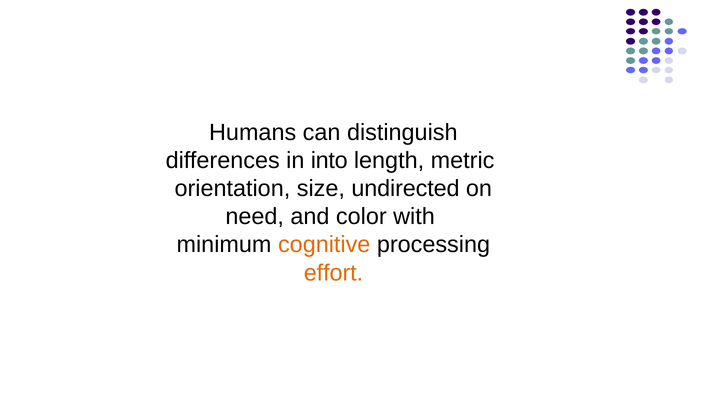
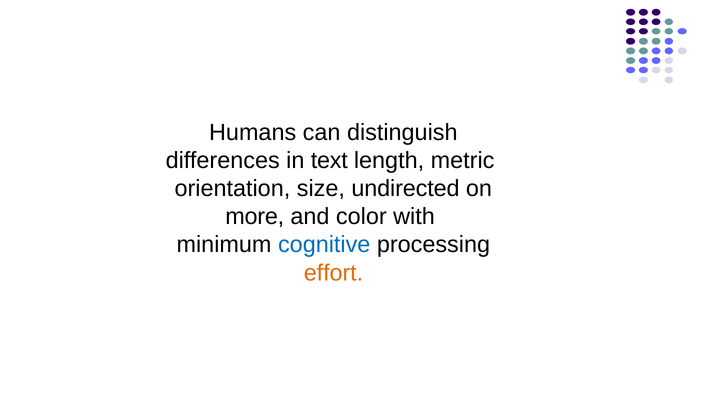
into: into -> text
need: need -> more
cognitive colour: orange -> blue
